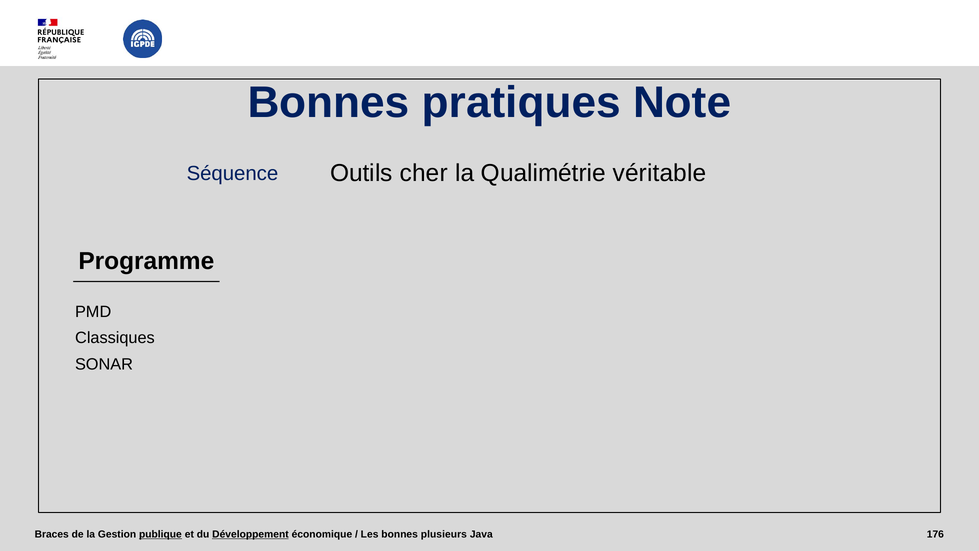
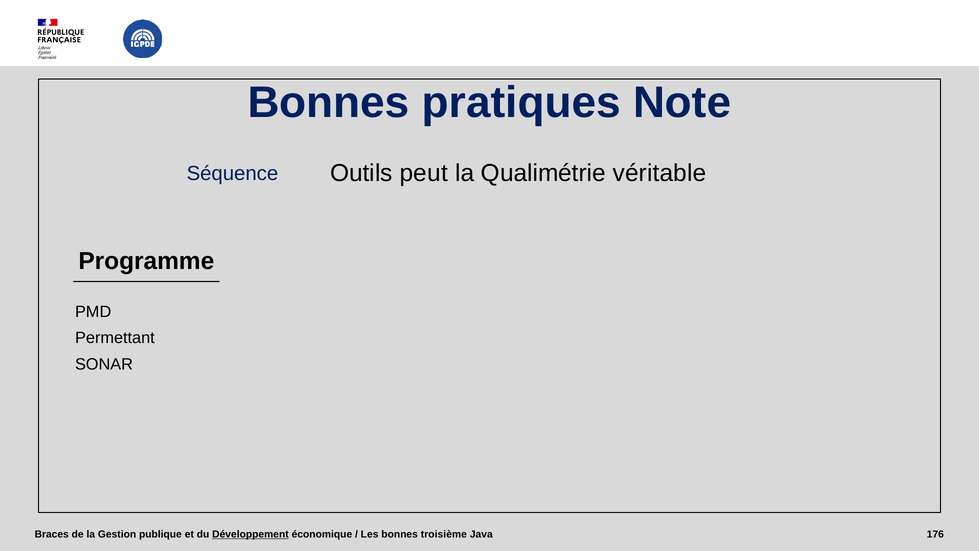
cher: cher -> peut
Classiques: Classiques -> Permettant
publique underline: present -> none
plusieurs: plusieurs -> troisième
